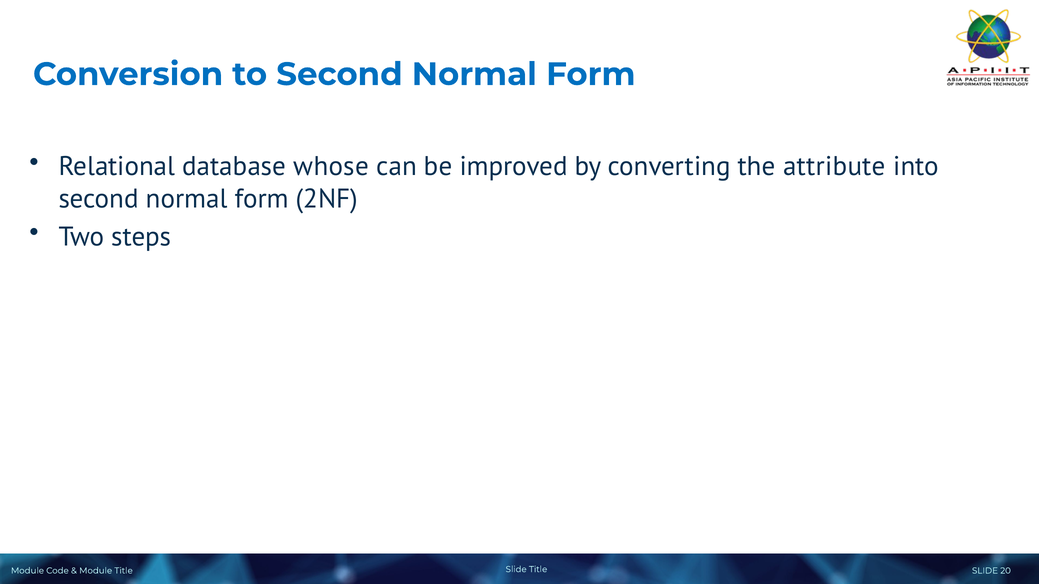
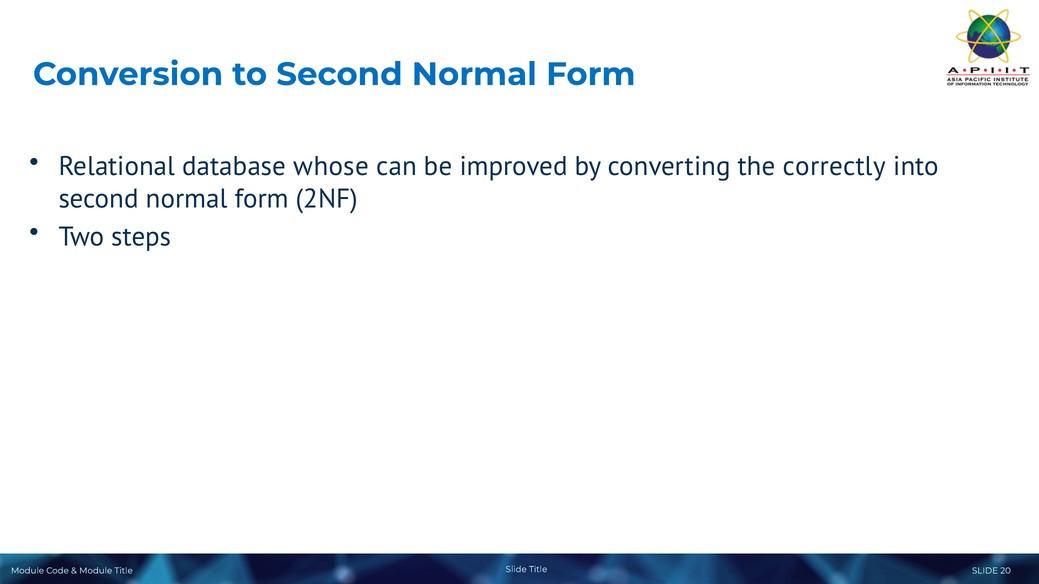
attribute: attribute -> correctly
